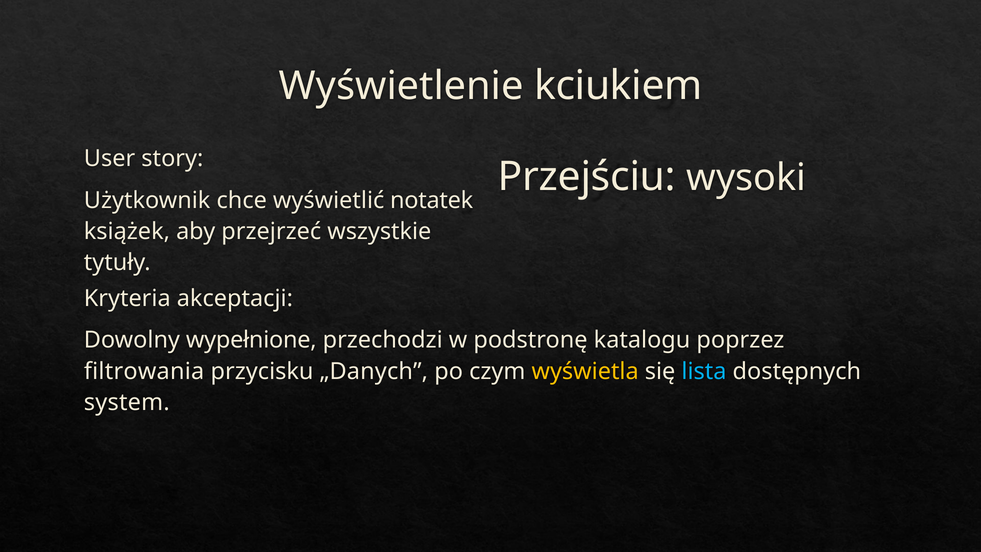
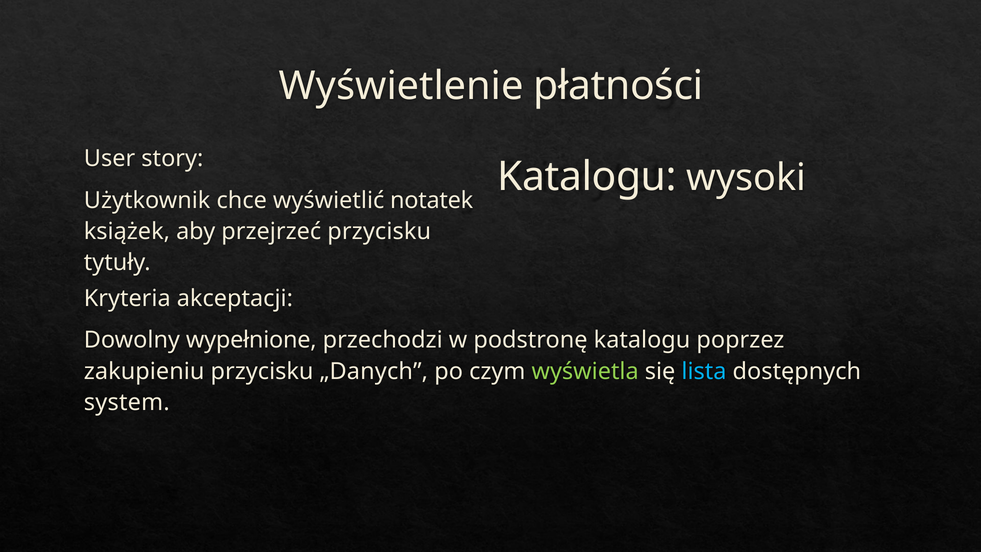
kciukiem: kciukiem -> płatności
Przejściu at (587, 177): Przejściu -> Katalogu
przejrzeć wszystkie: wszystkie -> przycisku
filtrowania: filtrowania -> zakupieniu
wyświetla colour: yellow -> light green
